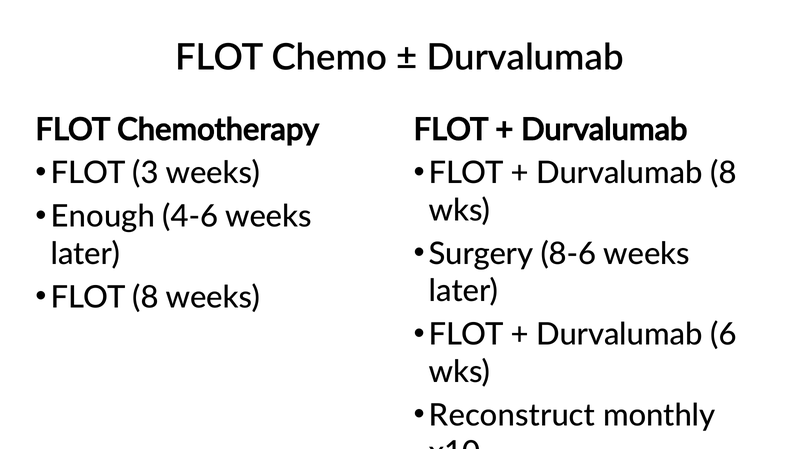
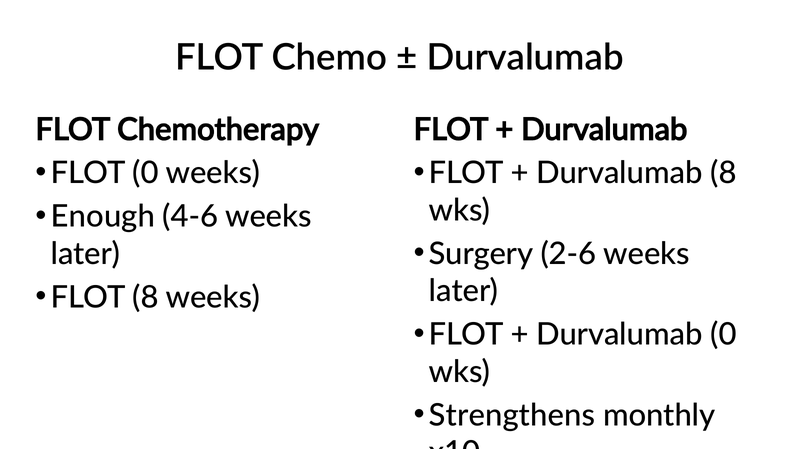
FLOT 3: 3 -> 0
8-6: 8-6 -> 2-6
Durvalumab 6: 6 -> 0
Reconstruct: Reconstruct -> Strengthens
